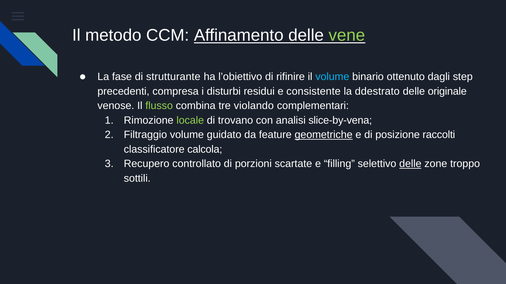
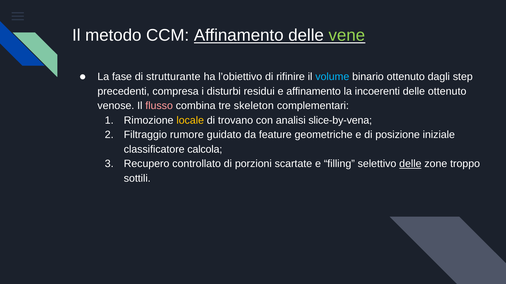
e consistente: consistente -> affinamento
ddestrato: ddestrato -> incoerenti
delle originale: originale -> ottenuto
flusso colour: light green -> pink
violando: violando -> skeleton
locale colour: light green -> yellow
Filtraggio volume: volume -> rumore
geometriche underline: present -> none
raccolti: raccolti -> iniziale
